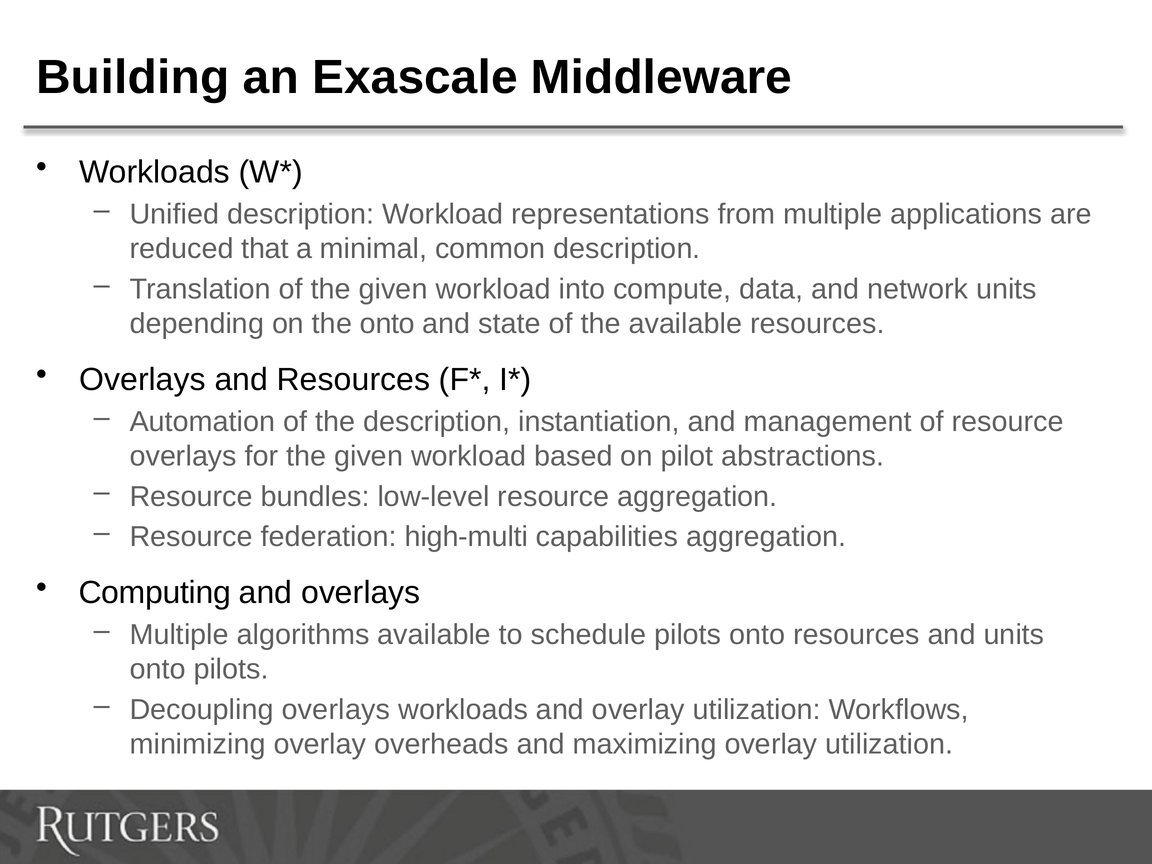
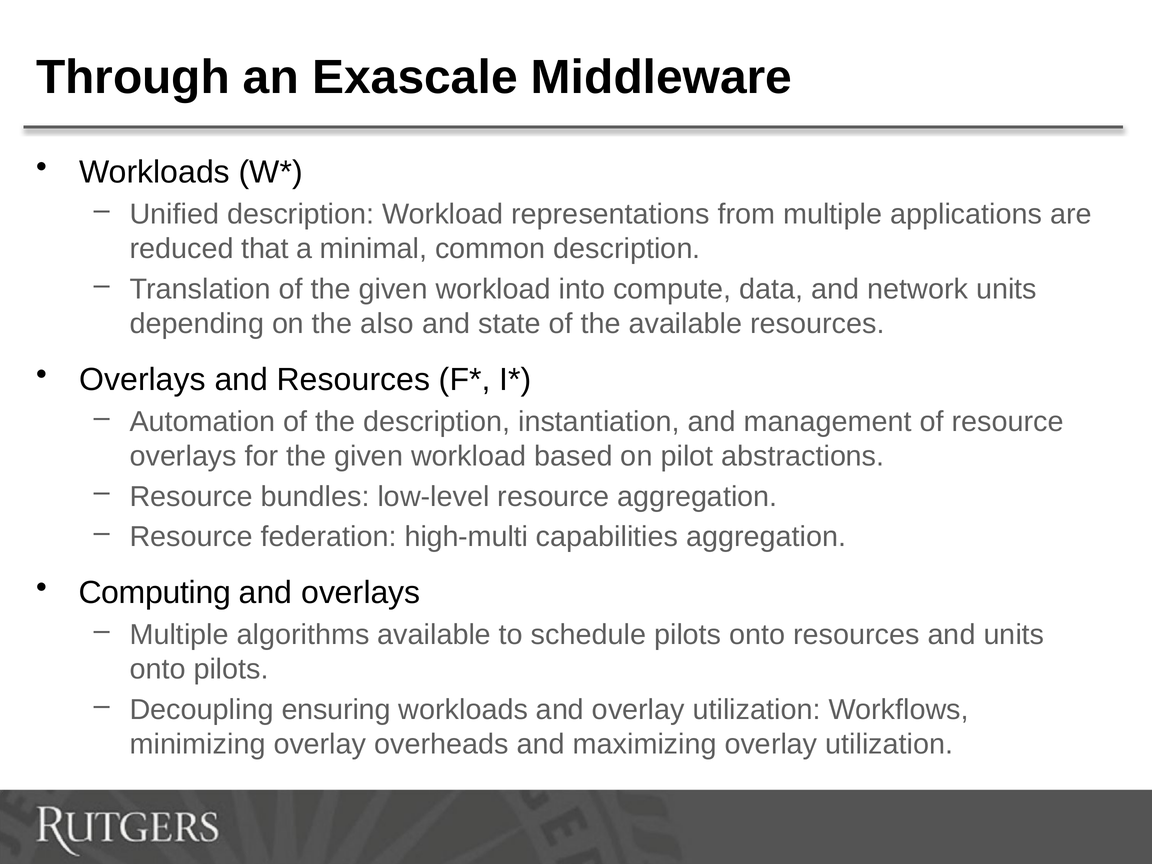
Building: Building -> Through
the onto: onto -> also
Decoupling overlays: overlays -> ensuring
